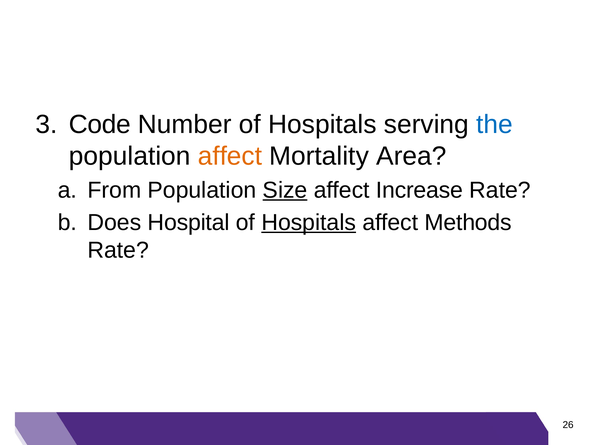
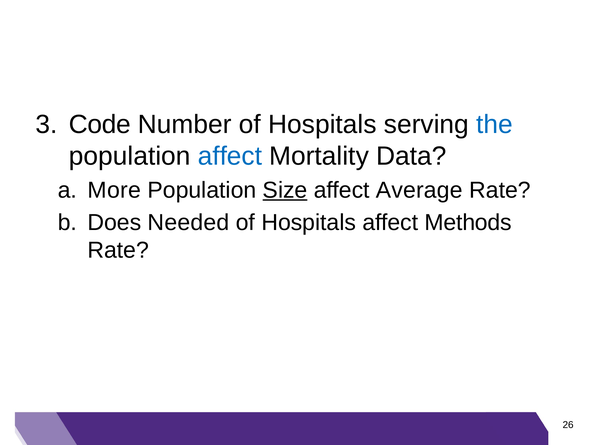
affect at (230, 156) colour: orange -> blue
Area: Area -> Data
From: From -> More
Increase: Increase -> Average
Hospital: Hospital -> Needed
Hospitals at (309, 222) underline: present -> none
